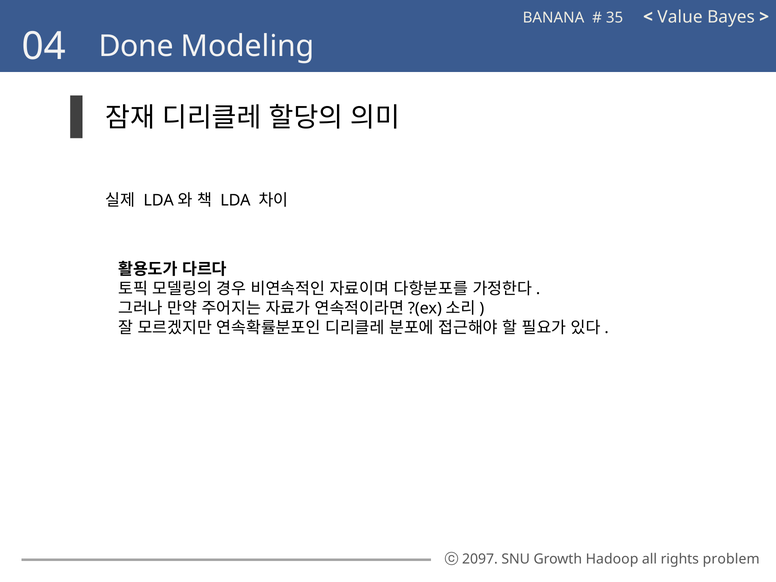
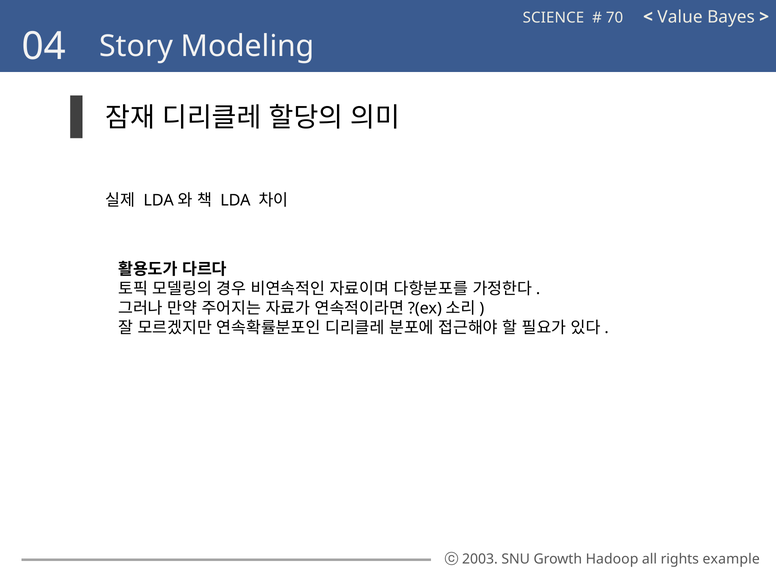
BANANA: BANANA -> SCIENCE
35: 35 -> 70
Done: Done -> Story
2097: 2097 -> 2003
problem: problem -> example
